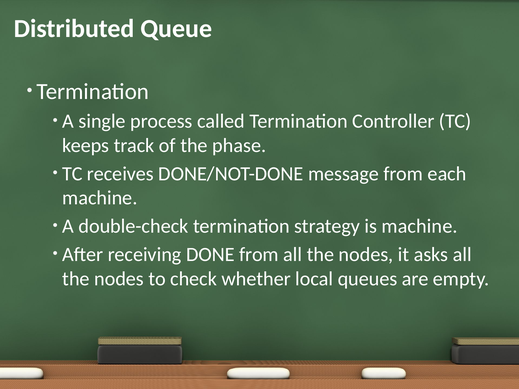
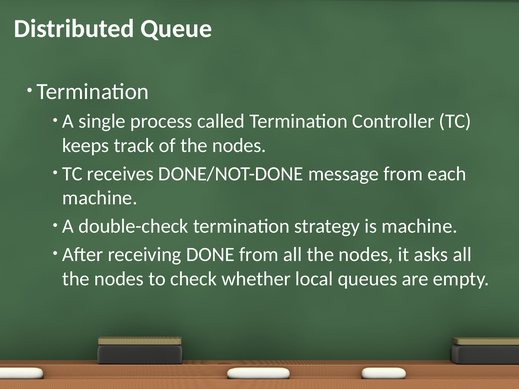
of the phase: phase -> nodes
